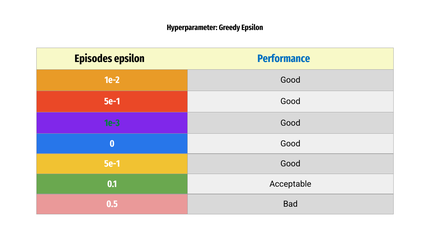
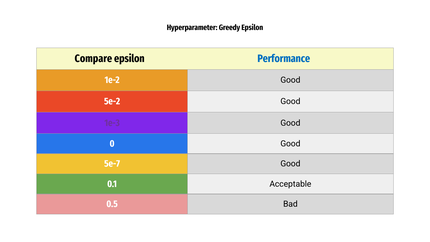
Episodes: Episodes -> Compare
5e-1 at (112, 101): 5e-1 -> 5e-2
1e-3 colour: green -> purple
5e-1 at (112, 164): 5e-1 -> 5e-7
